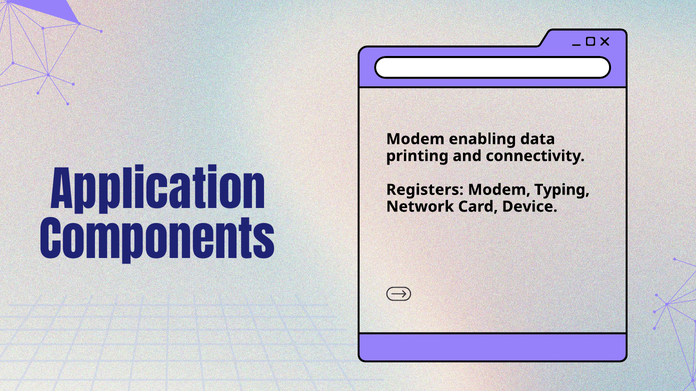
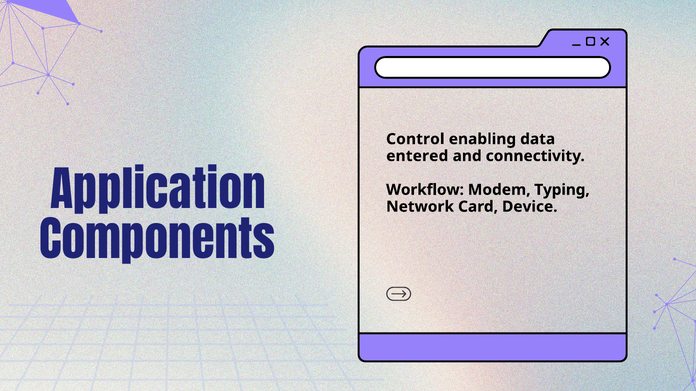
Modem at (415, 139): Modem -> Control
printing: printing -> entered
Registers: Registers -> Workflow
